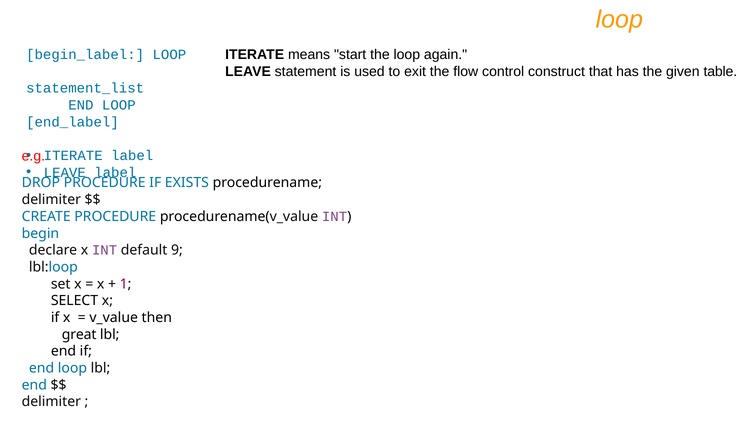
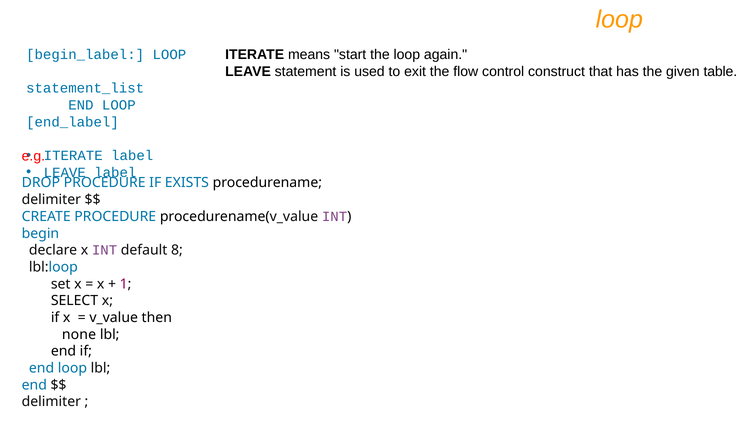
9: 9 -> 8
great: great -> none
